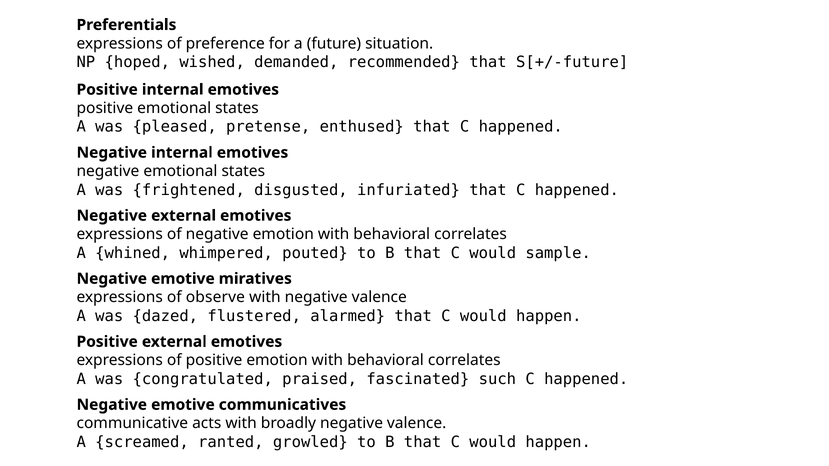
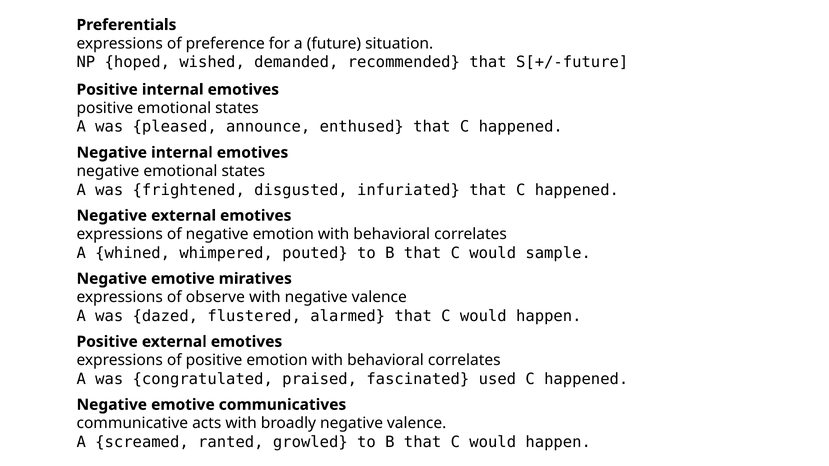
pretense: pretense -> announce
such: such -> used
